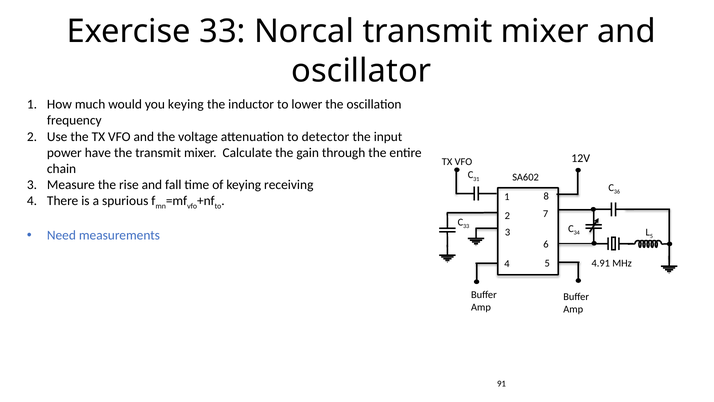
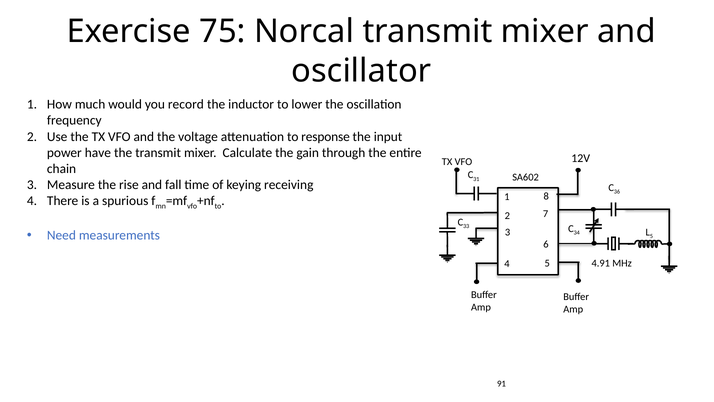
Exercise 33: 33 -> 75
you keying: keying -> record
detector: detector -> response
